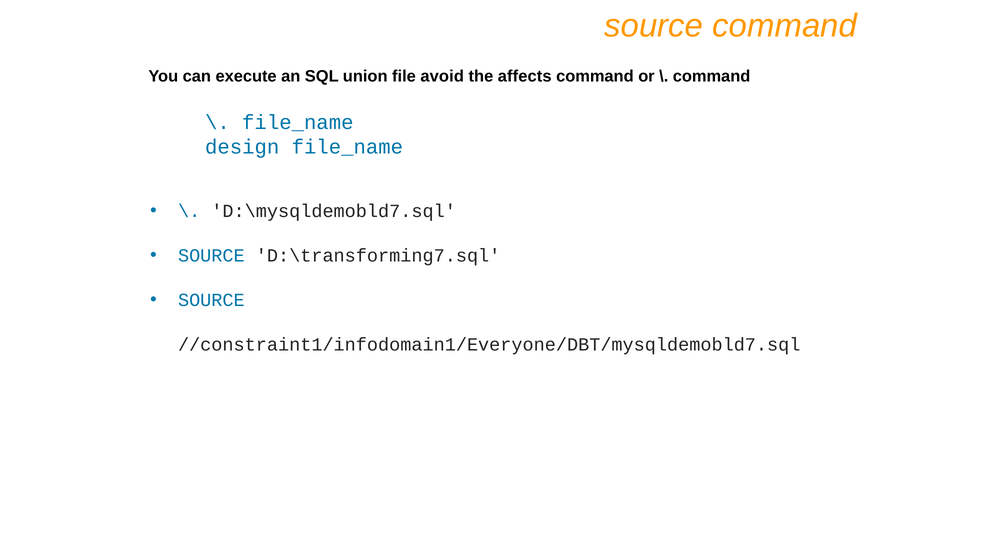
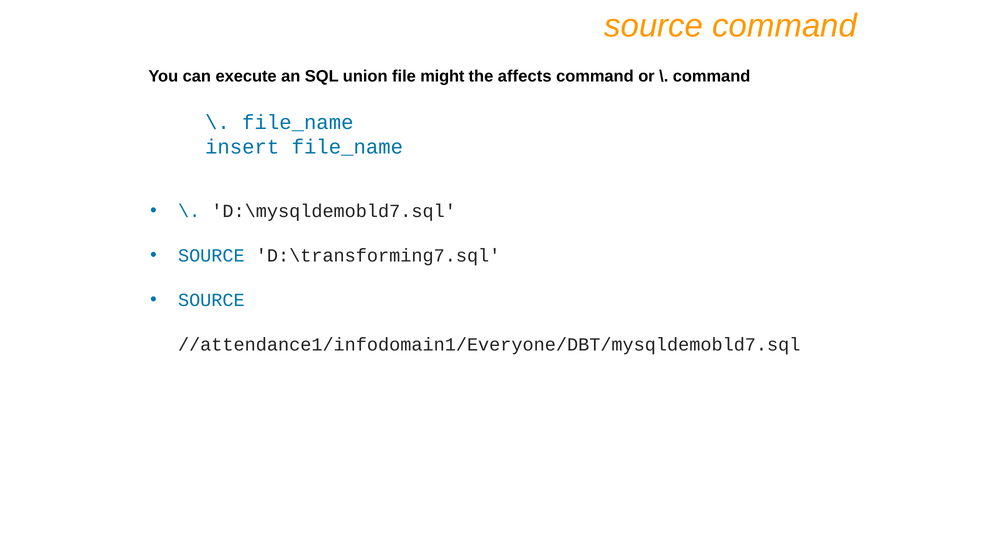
avoid: avoid -> might
design: design -> insert
//constraint1/infodomain1/Everyone/DBT/mysqldemobld7.sql: //constraint1/infodomain1/Everyone/DBT/mysqldemobld7.sql -> //attendance1/infodomain1/Everyone/DBT/mysqldemobld7.sql
